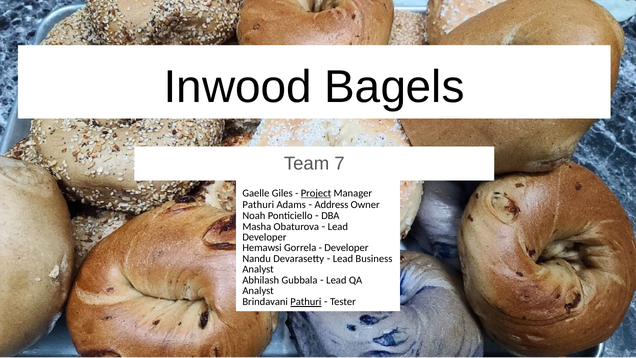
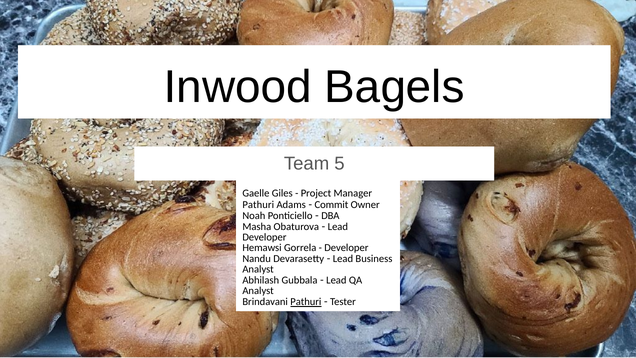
7: 7 -> 5
Project underline: present -> none
Address: Address -> Commit
